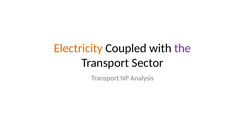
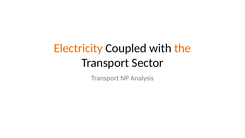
the colour: purple -> orange
